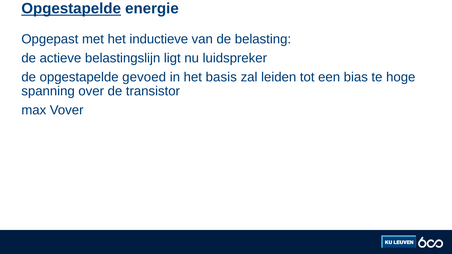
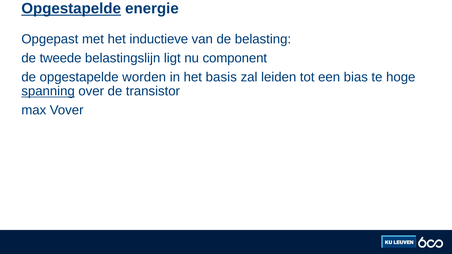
actieve: actieve -> tweede
luidspreker: luidspreker -> component
gevoed: gevoed -> worden
spanning underline: none -> present
